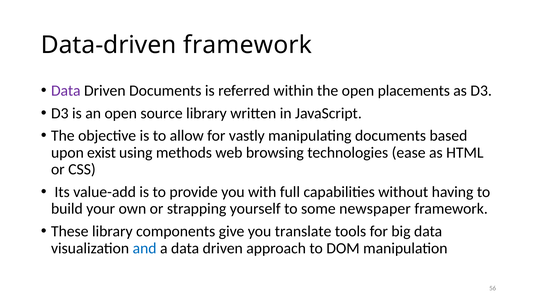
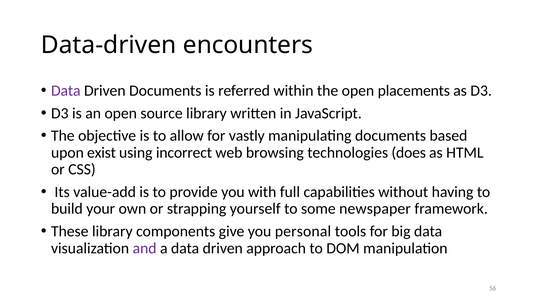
Data-driven framework: framework -> encounters
methods: methods -> incorrect
ease: ease -> does
translate: translate -> personal
and colour: blue -> purple
